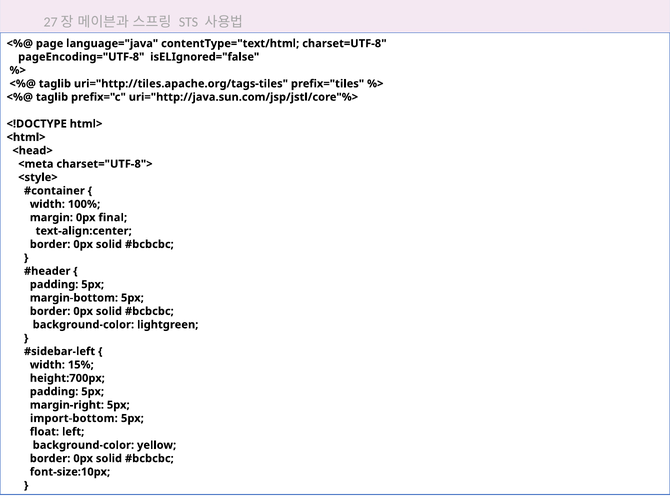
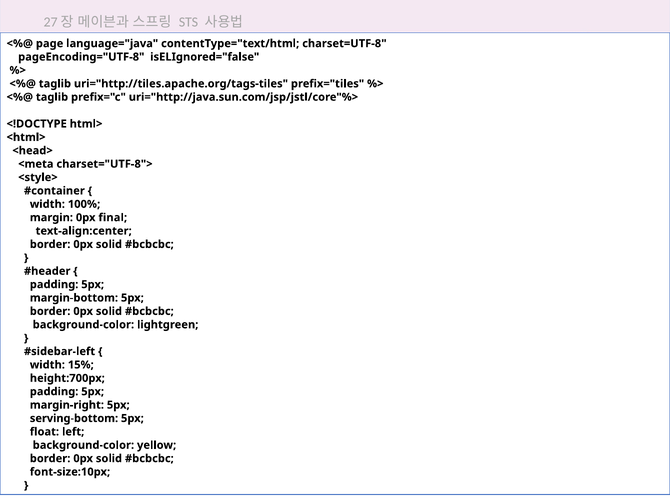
import-bottom: import-bottom -> serving-bottom
